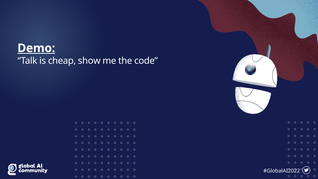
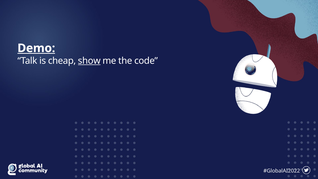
show underline: none -> present
